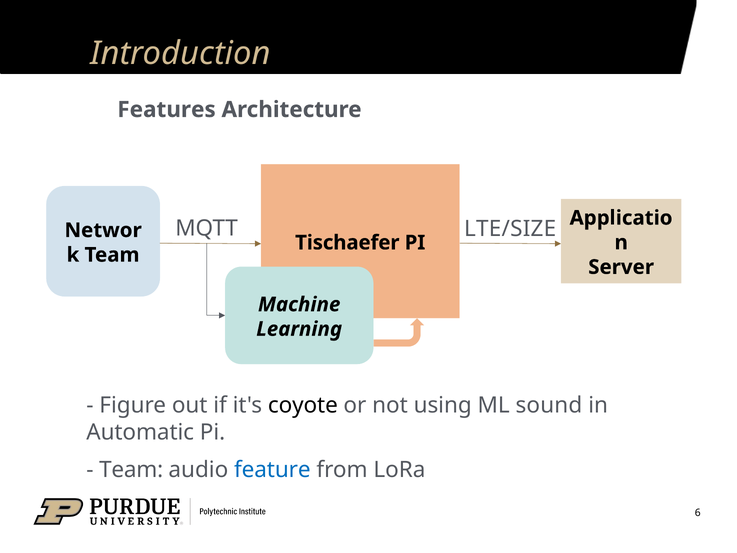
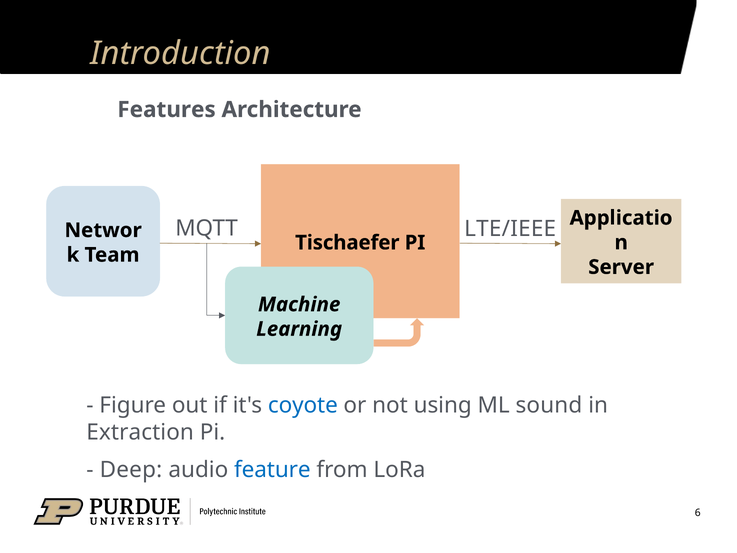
LTE/SIZE: LTE/SIZE -> LTE/IEEE
coyote colour: black -> blue
Automatic: Automatic -> Extraction
Team at (131, 469): Team -> Deep
